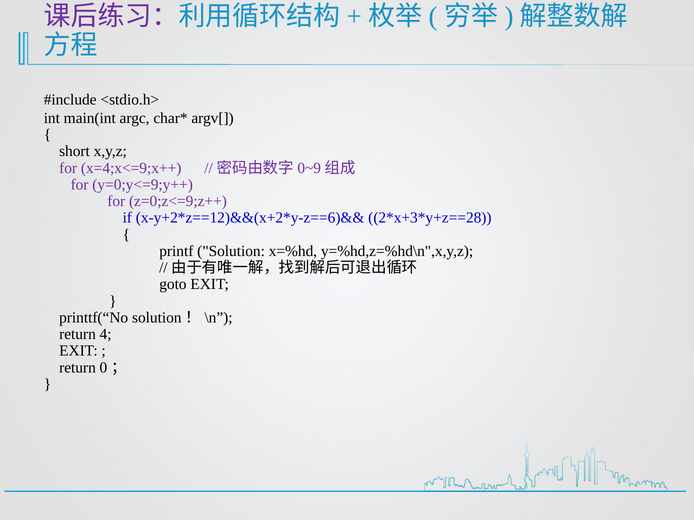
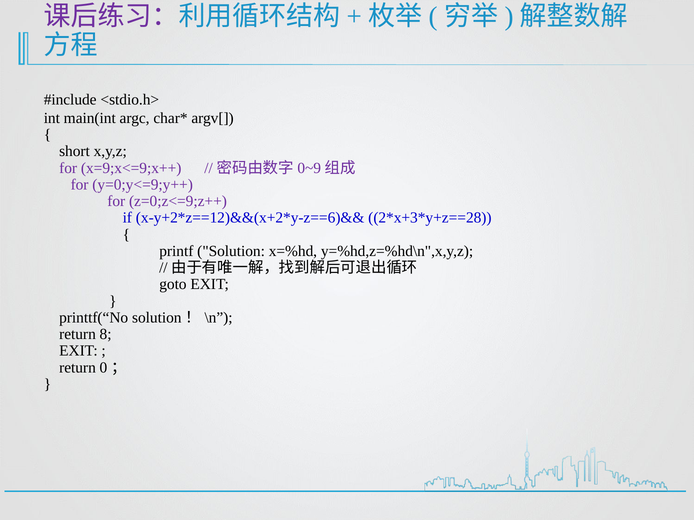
x=4;x<=9;x++: x=4;x<=9;x++ -> x=9;x<=9;x++
4: 4 -> 8
